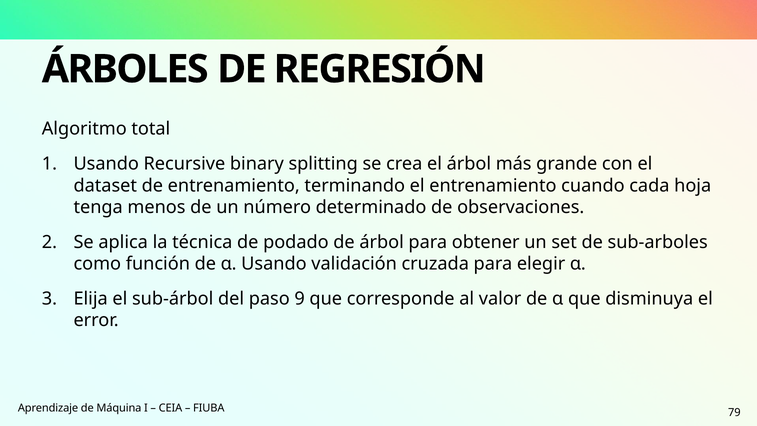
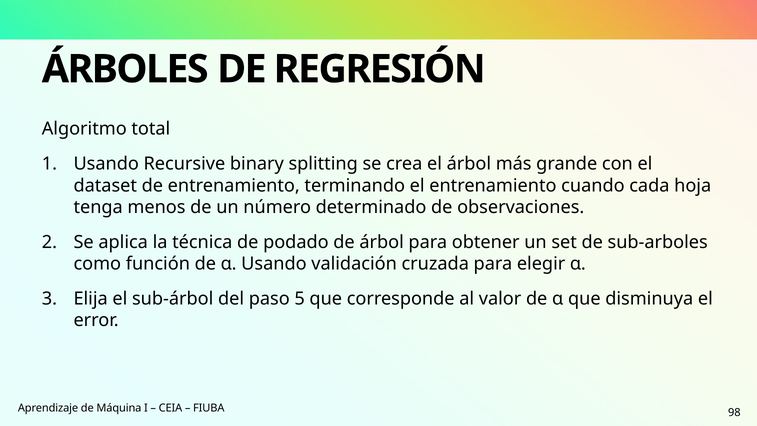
9: 9 -> 5
79: 79 -> 98
